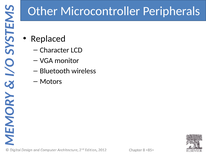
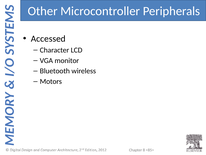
Replaced: Replaced -> Accessed
